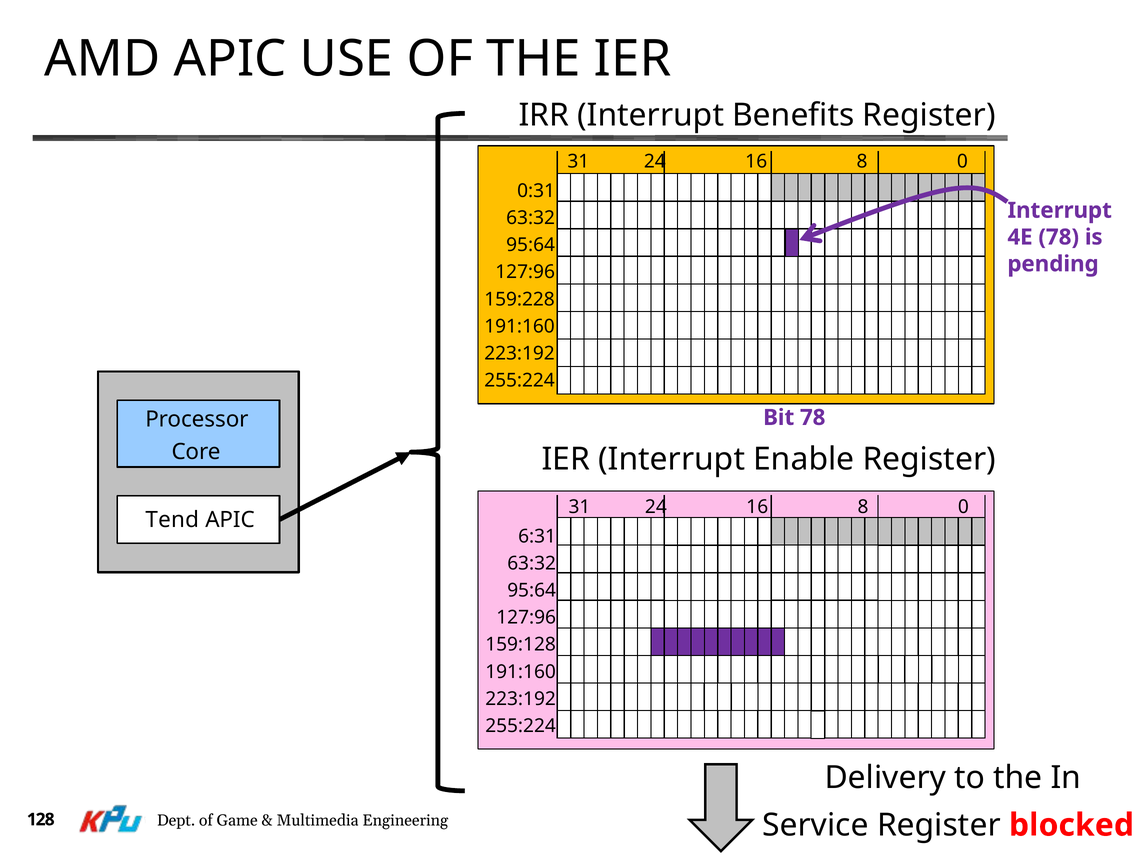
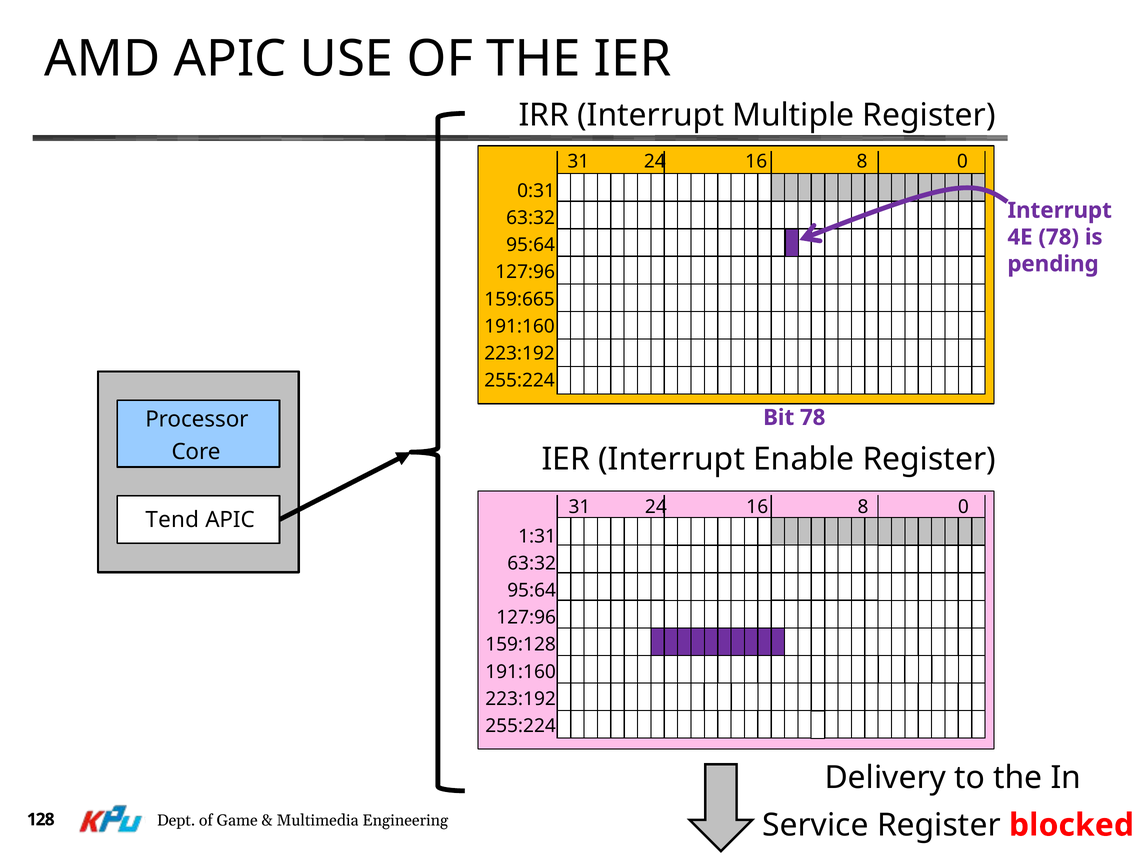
Benefits: Benefits -> Multiple
159:228: 159:228 -> 159:665
6:31: 6:31 -> 1:31
